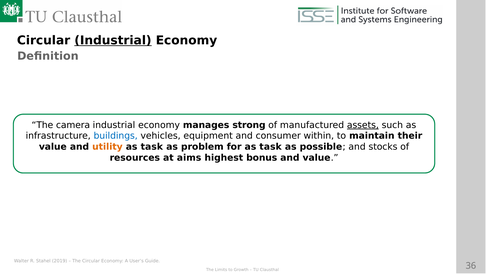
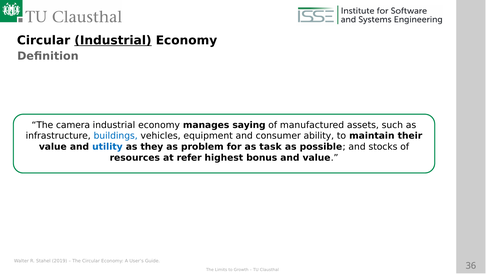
strong: strong -> saying
assets underline: present -> none
within: within -> ability
utility colour: orange -> blue
task at (152, 147): task -> they
aims: aims -> refer
